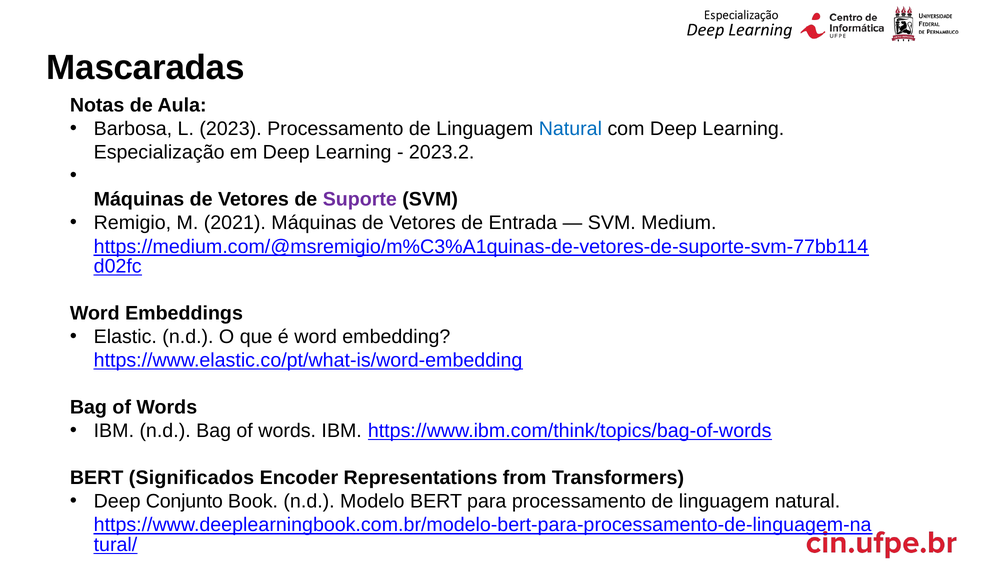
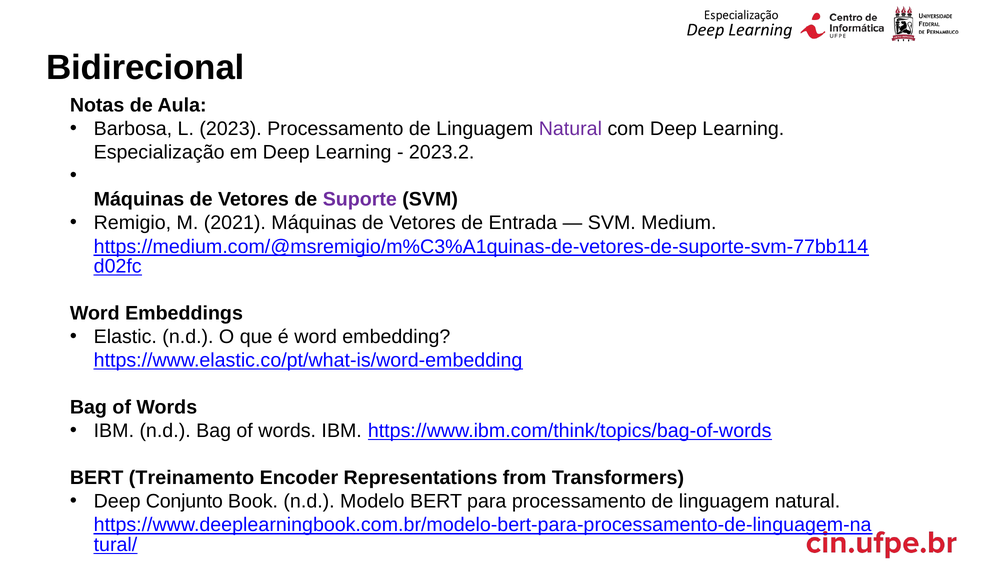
Mascaradas: Mascaradas -> Bidirecional
Natural at (570, 129) colour: blue -> purple
Significados: Significados -> Treinamento
